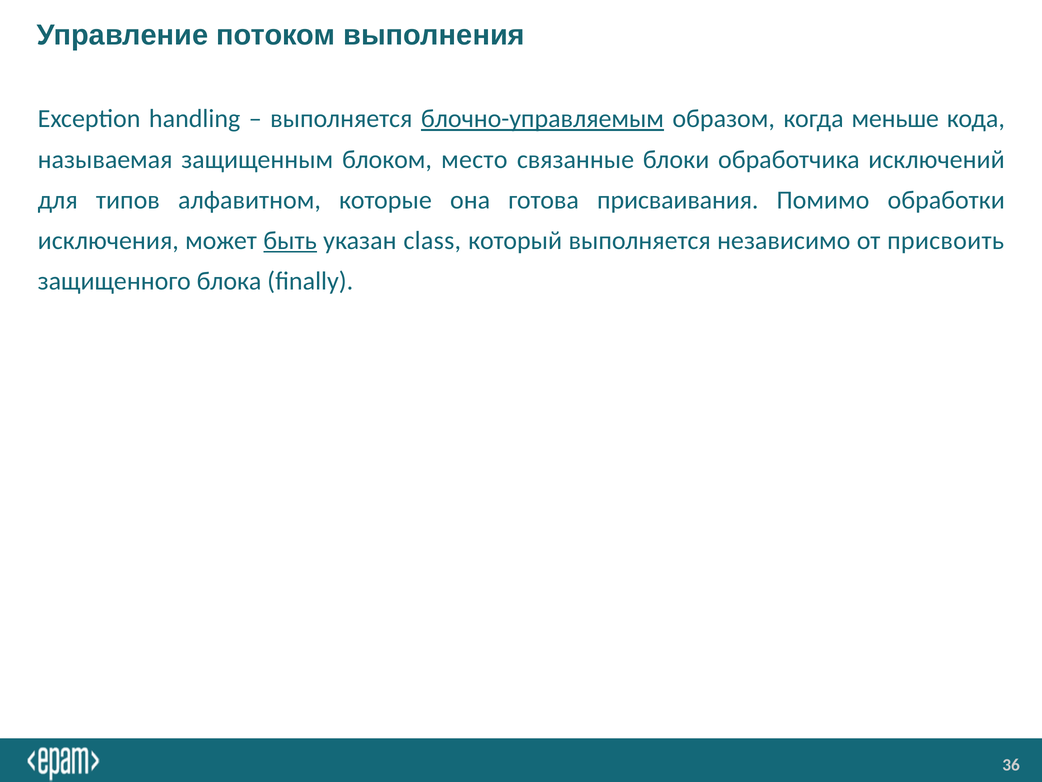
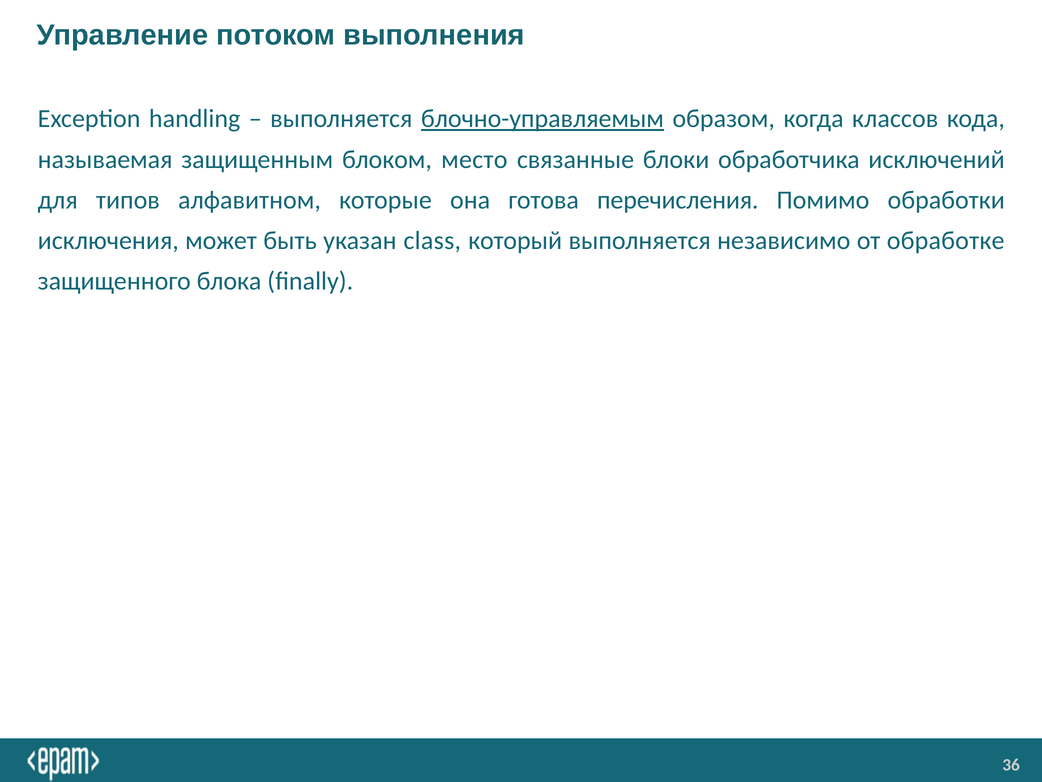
меньше: меньше -> классов
присваивания: присваивания -> перечисления
быть underline: present -> none
присвоить: присвоить -> обработке
